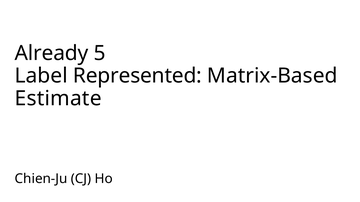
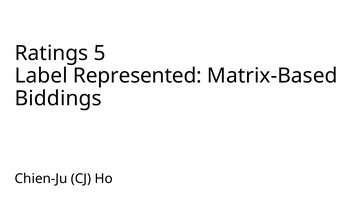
Already: Already -> Ratings
Estimate: Estimate -> Biddings
